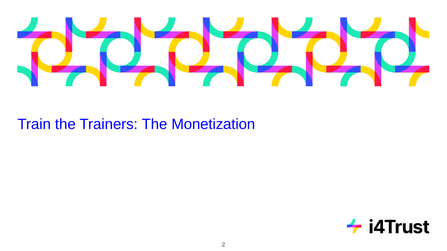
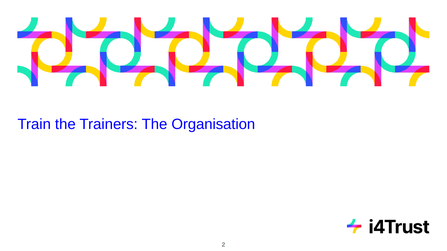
Monetization: Monetization -> Organisation
